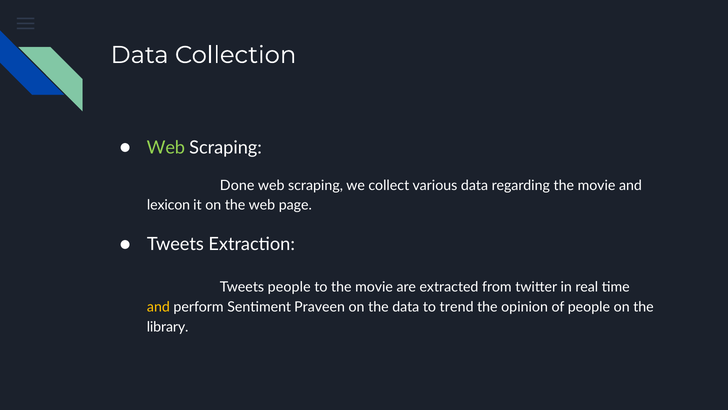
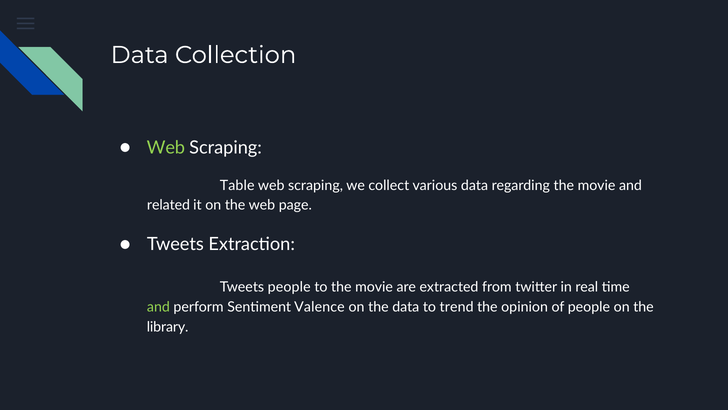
Done: Done -> Table
lexicon: lexicon -> related
and at (158, 307) colour: yellow -> light green
Praveen: Praveen -> Valence
